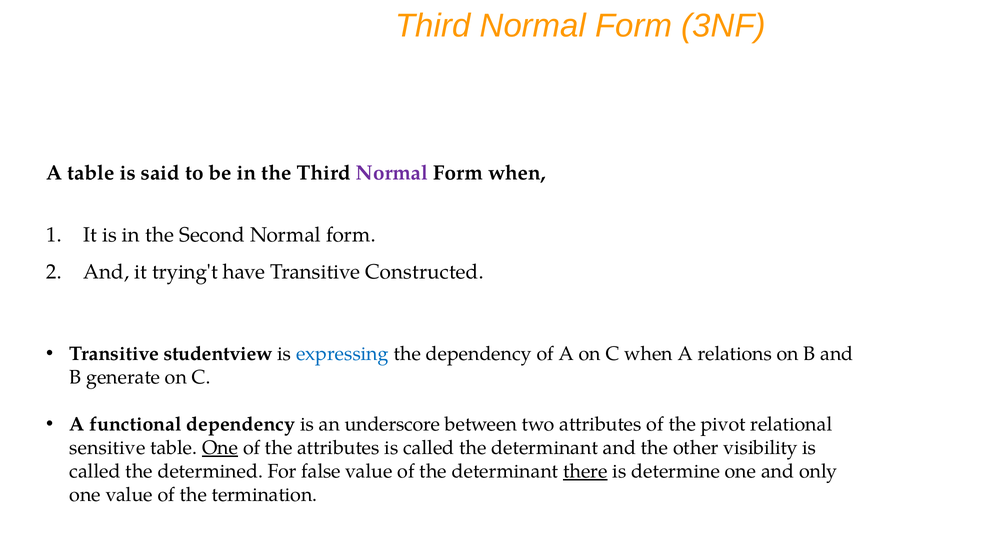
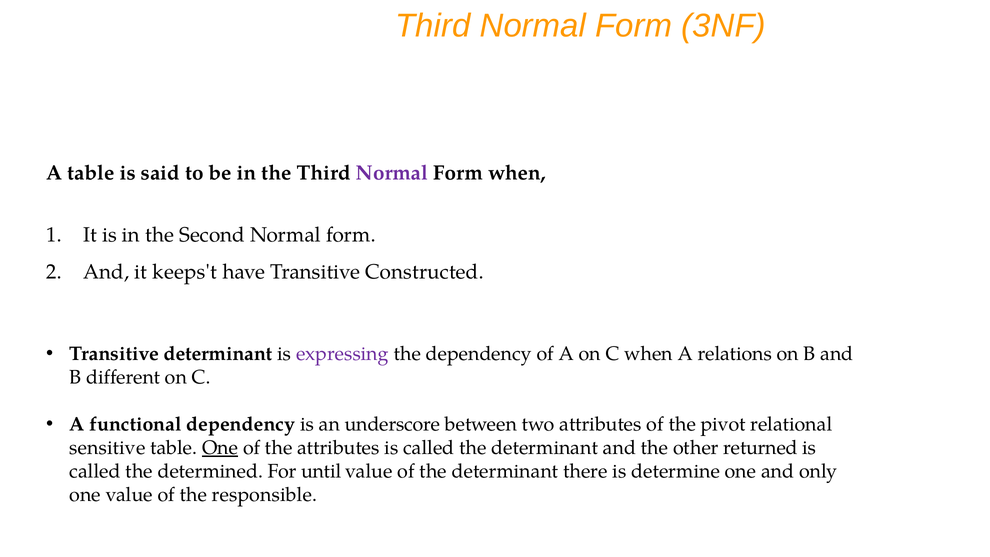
trying't: trying't -> keeps't
Transitive studentview: studentview -> determinant
expressing colour: blue -> purple
generate: generate -> different
visibility: visibility -> returned
false: false -> until
there underline: present -> none
termination: termination -> responsible
